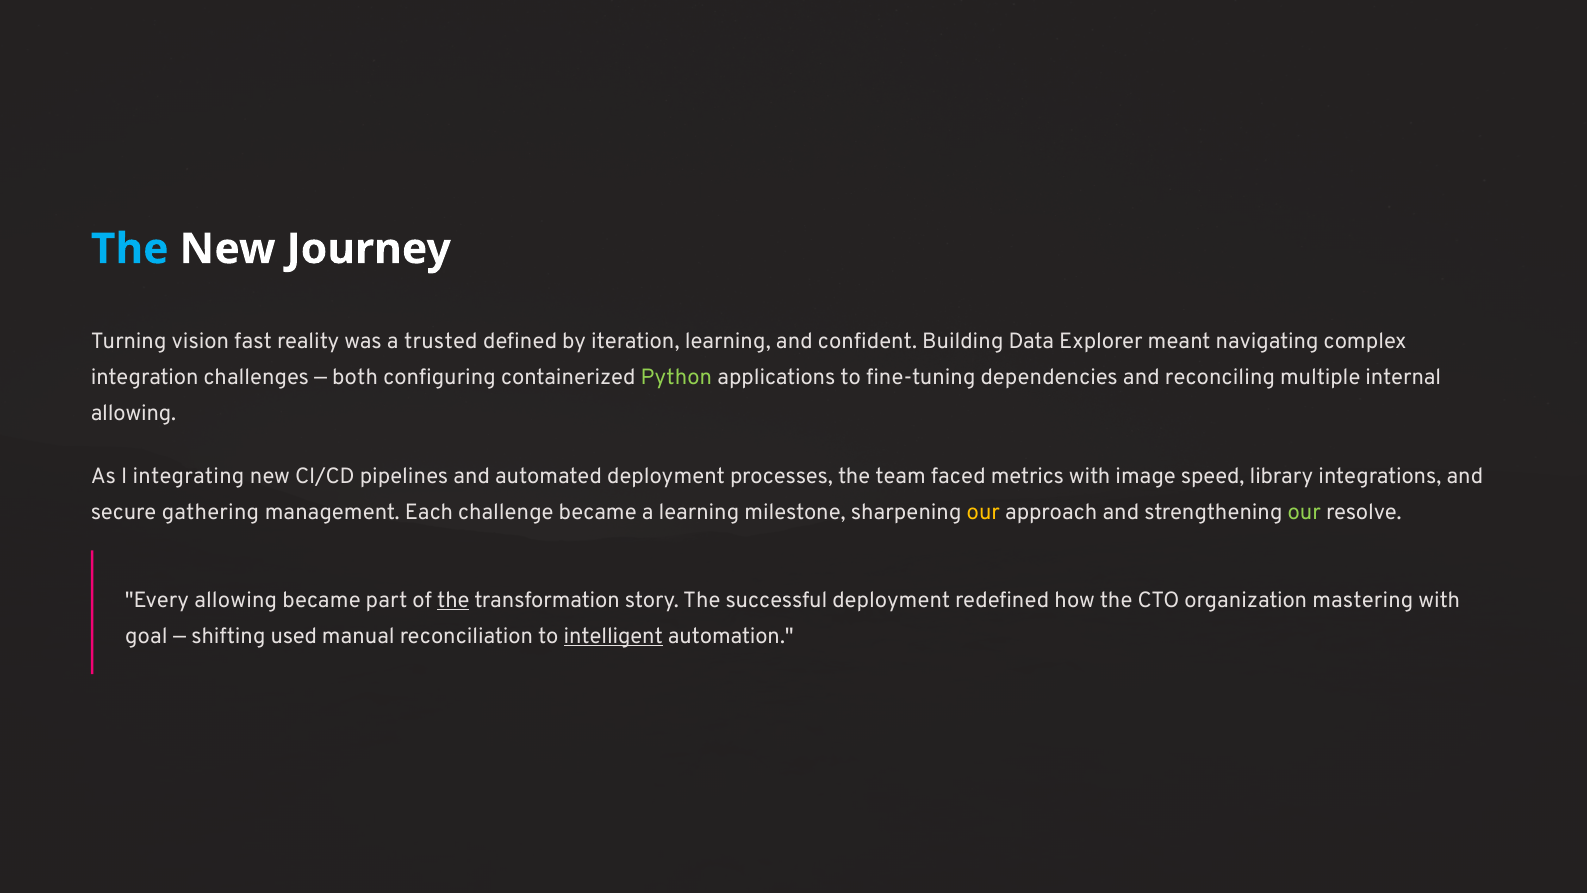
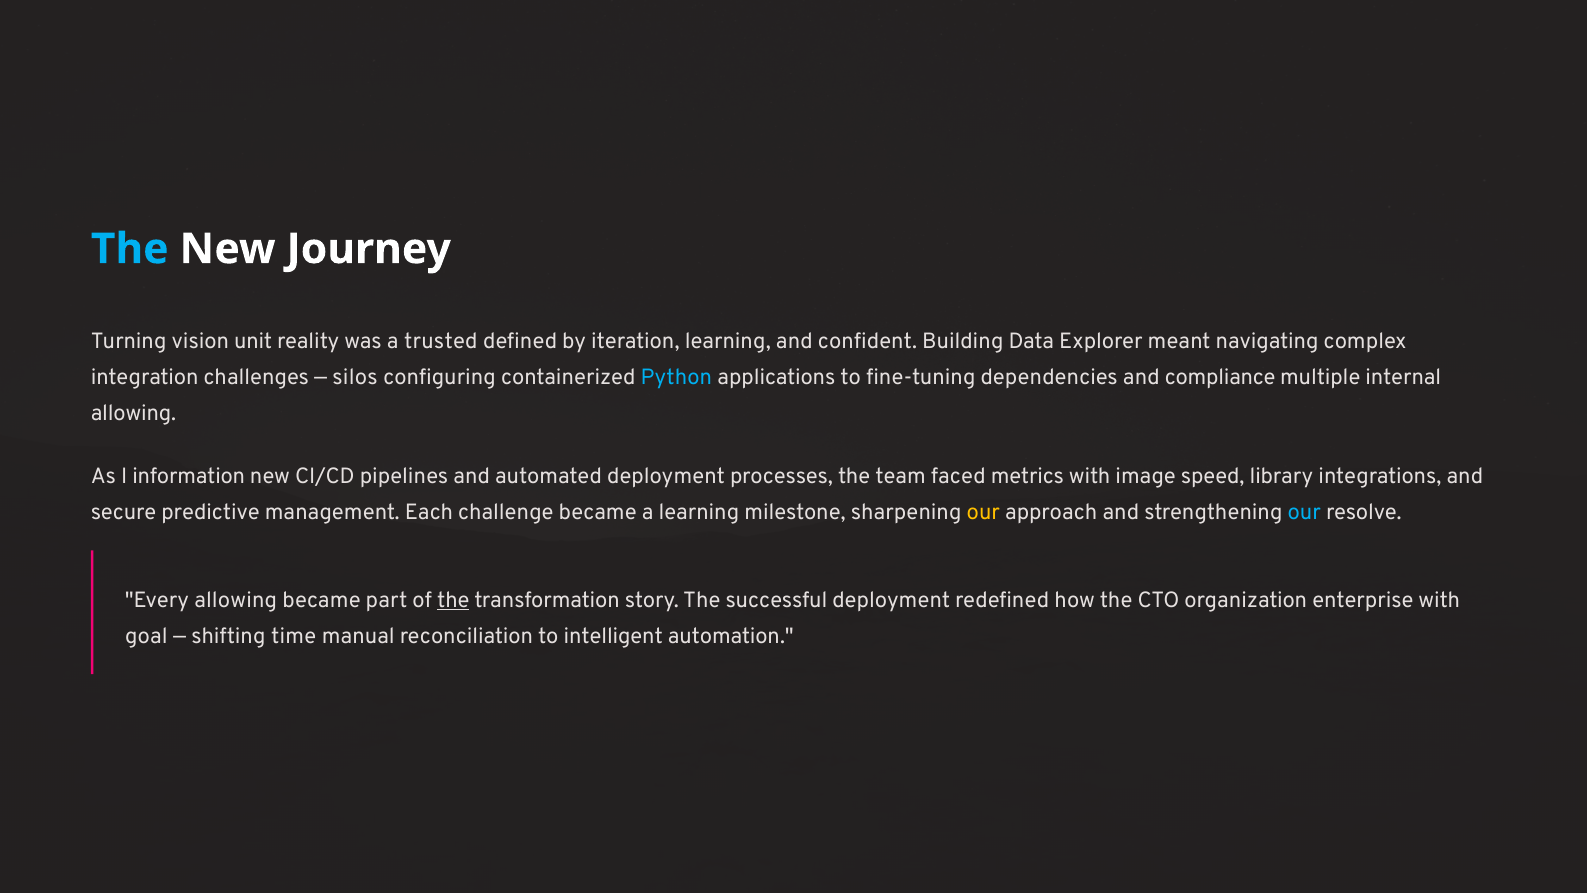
fast: fast -> unit
both: both -> silos
Python colour: light green -> light blue
reconciling: reconciling -> compliance
integrating: integrating -> information
gathering: gathering -> predictive
our at (1304, 512) colour: light green -> light blue
mastering: mastering -> enterprise
used: used -> time
intelligent underline: present -> none
